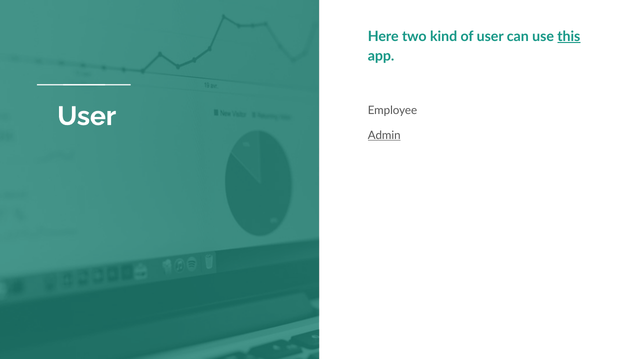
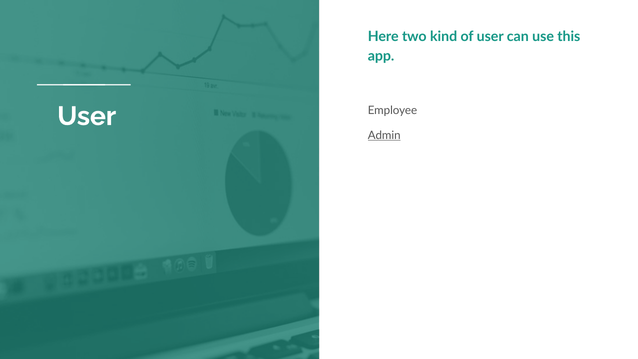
this underline: present -> none
